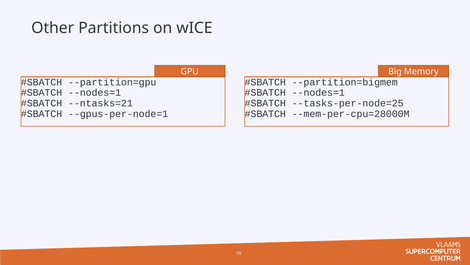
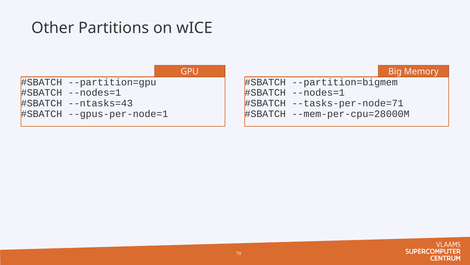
--ntasks=21: --ntasks=21 -> --ntasks=43
--tasks-per-node=25: --tasks-per-node=25 -> --tasks-per-node=71
